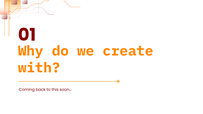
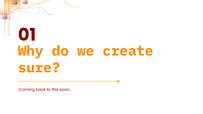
with: with -> sure
